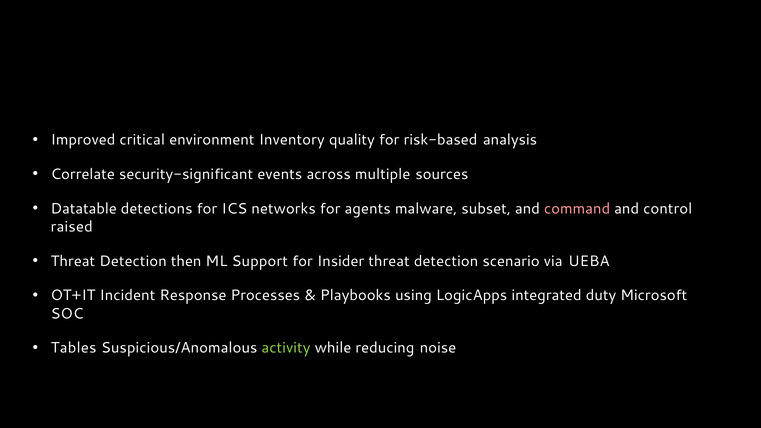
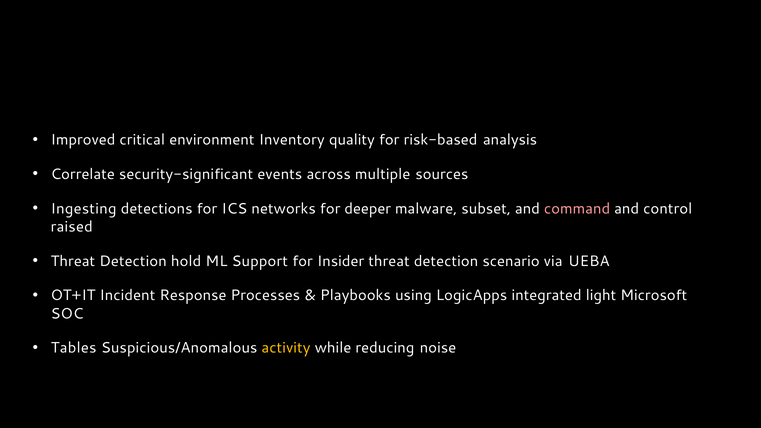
Datatable: Datatable -> Ingesting
agents: agents -> deeper
then: then -> hold
duty: duty -> light
activity colour: light green -> yellow
